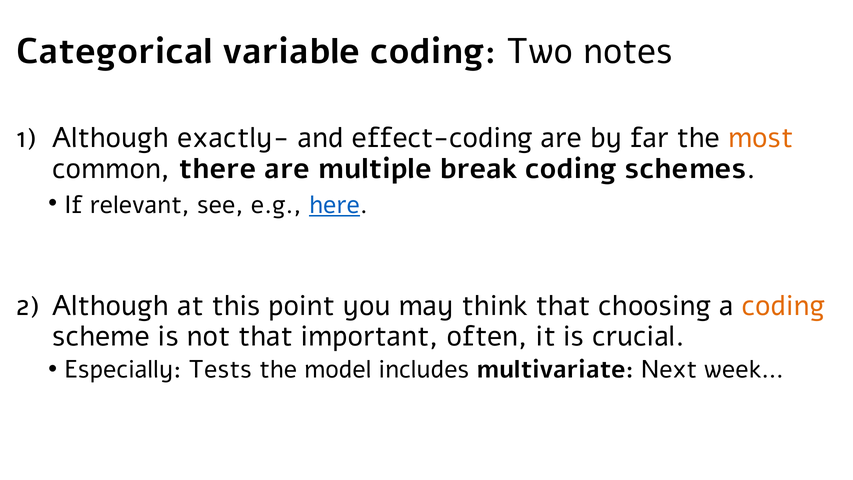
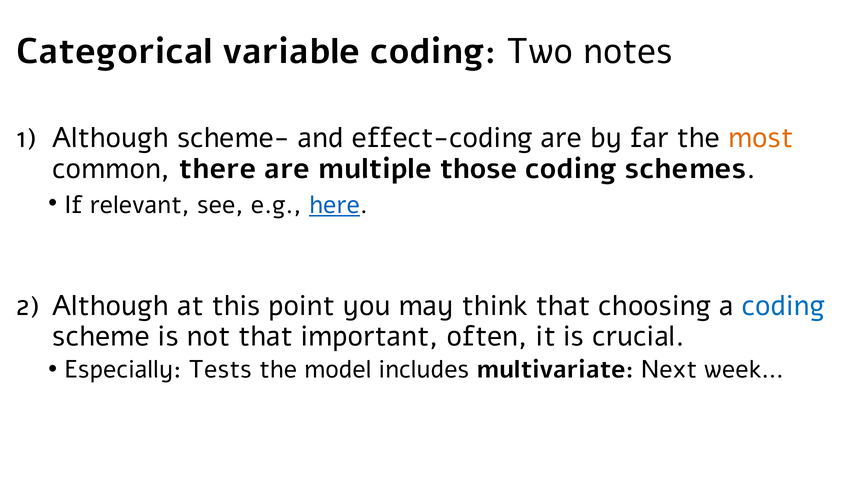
exactly-: exactly- -> scheme-
break: break -> those
coding at (783, 306) colour: orange -> blue
